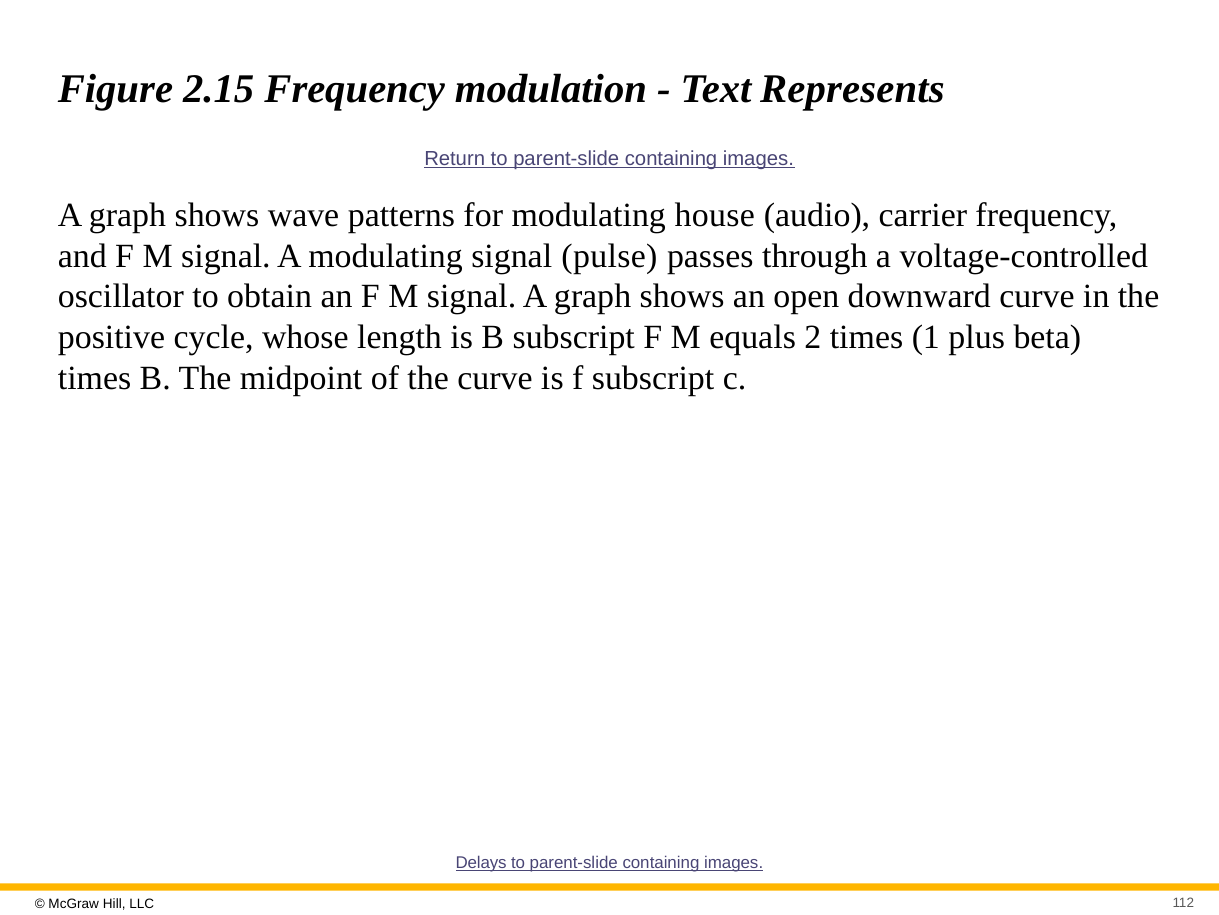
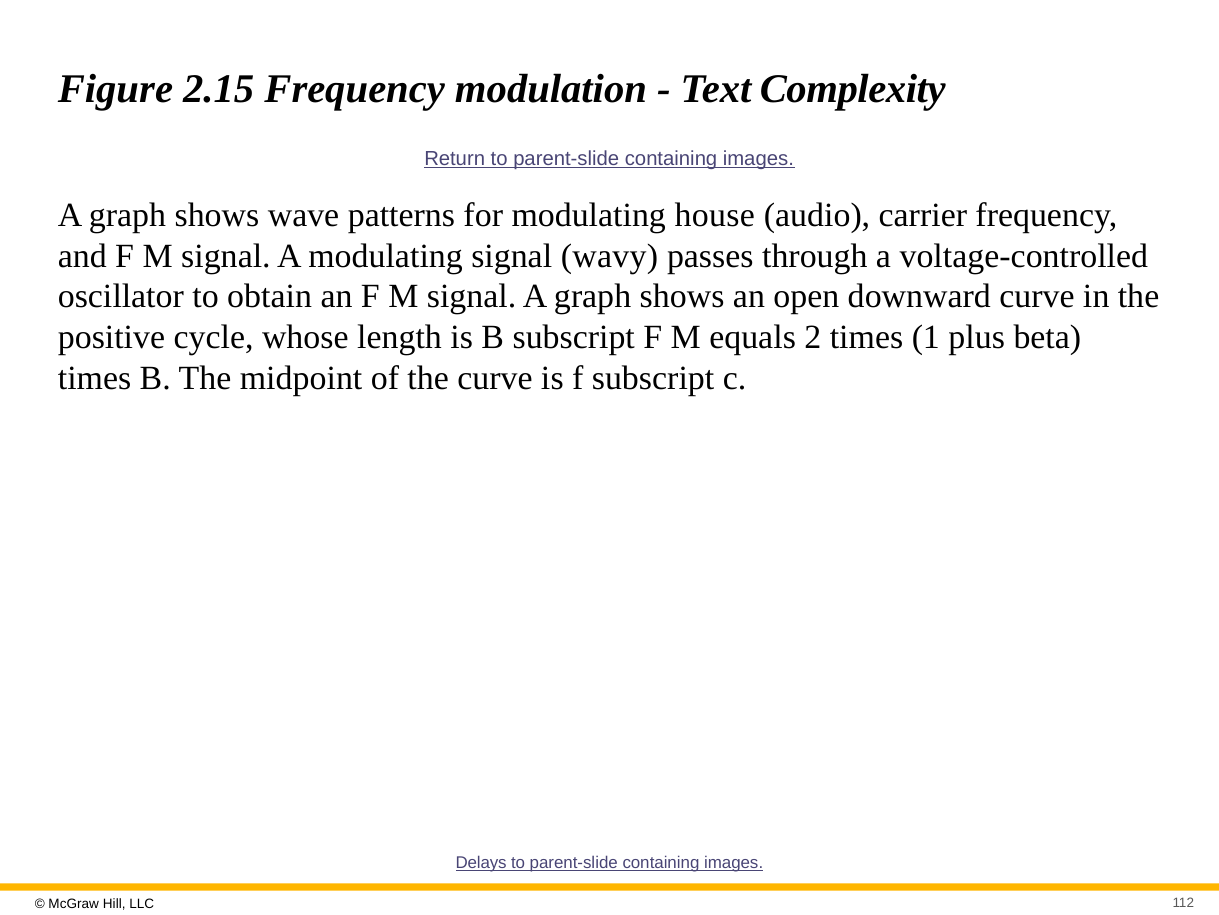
Represents: Represents -> Complexity
pulse: pulse -> wavy
